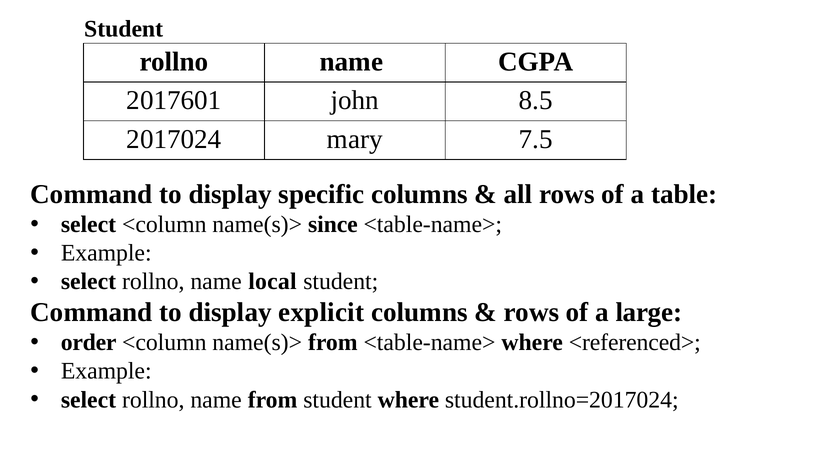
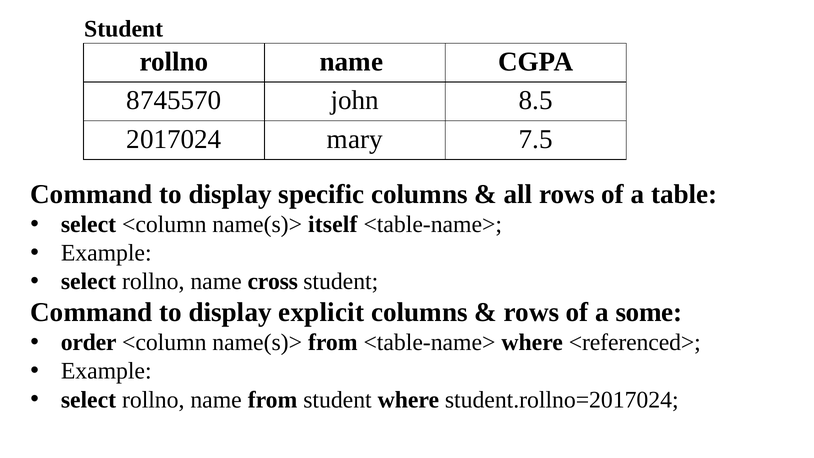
2017601: 2017601 -> 8745570
since: since -> itself
local: local -> cross
large: large -> some
